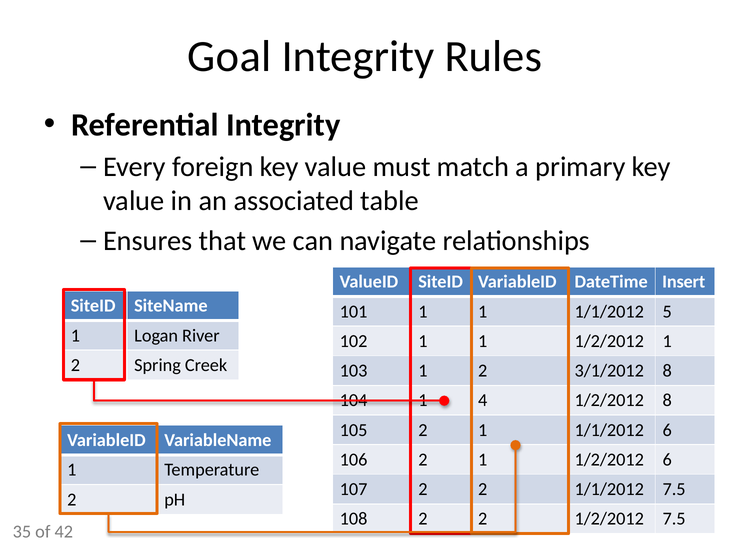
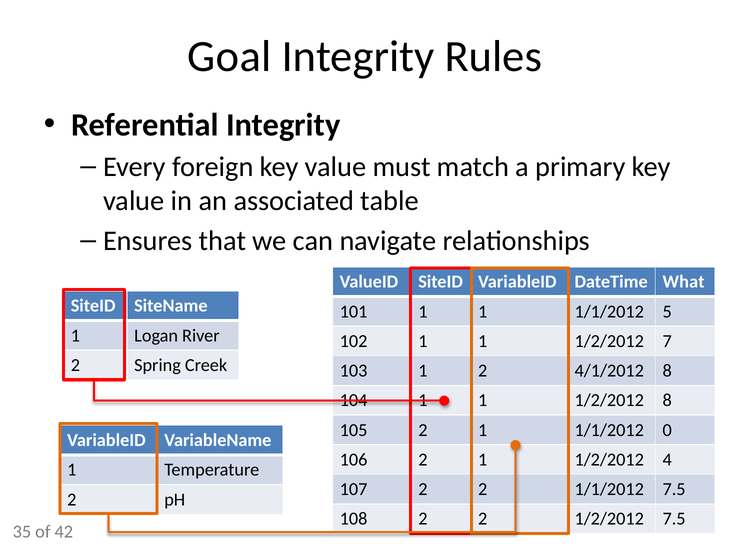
Insert: Insert -> What
1/2/2012 1: 1 -> 7
3/1/2012: 3/1/2012 -> 4/1/2012
4 at (483, 400): 4 -> 1
1/1/2012 6: 6 -> 0
1/2/2012 6: 6 -> 4
